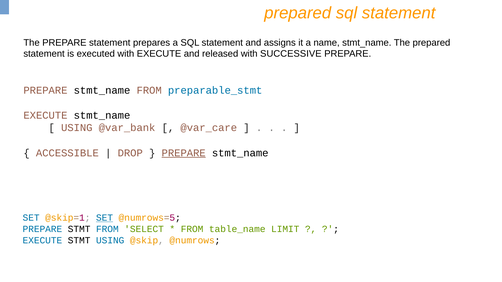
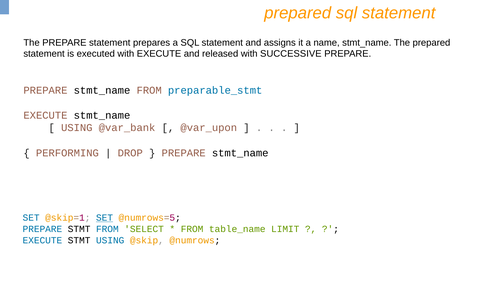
@var_care: @var_care -> @var_upon
ACCESSIBLE: ACCESSIBLE -> PERFORMING
PREPARE at (184, 153) underline: present -> none
